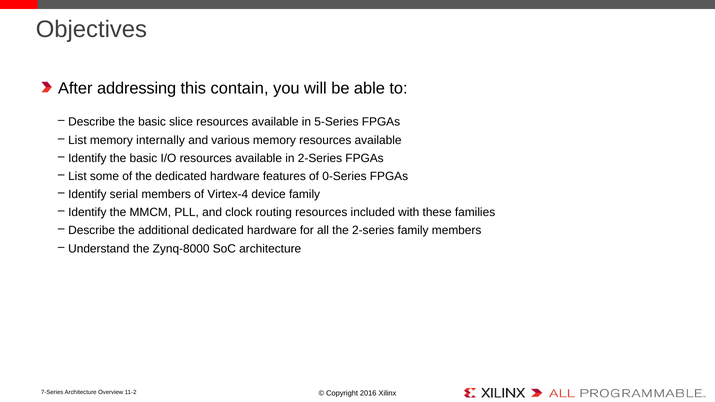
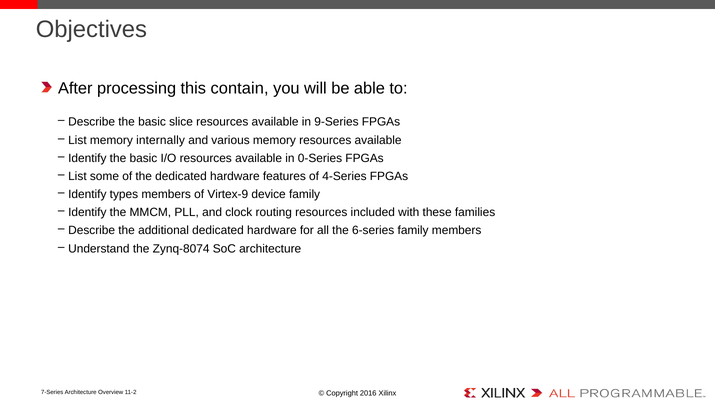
addressing: addressing -> processing
5-Series: 5-Series -> 9-Series
in 2-Series: 2-Series -> 0-Series
0-Series: 0-Series -> 4-Series
serial: serial -> types
Virtex-4: Virtex-4 -> Virtex-9
the 2-series: 2-series -> 6-series
Zynq-8000: Zynq-8000 -> Zynq-8074
